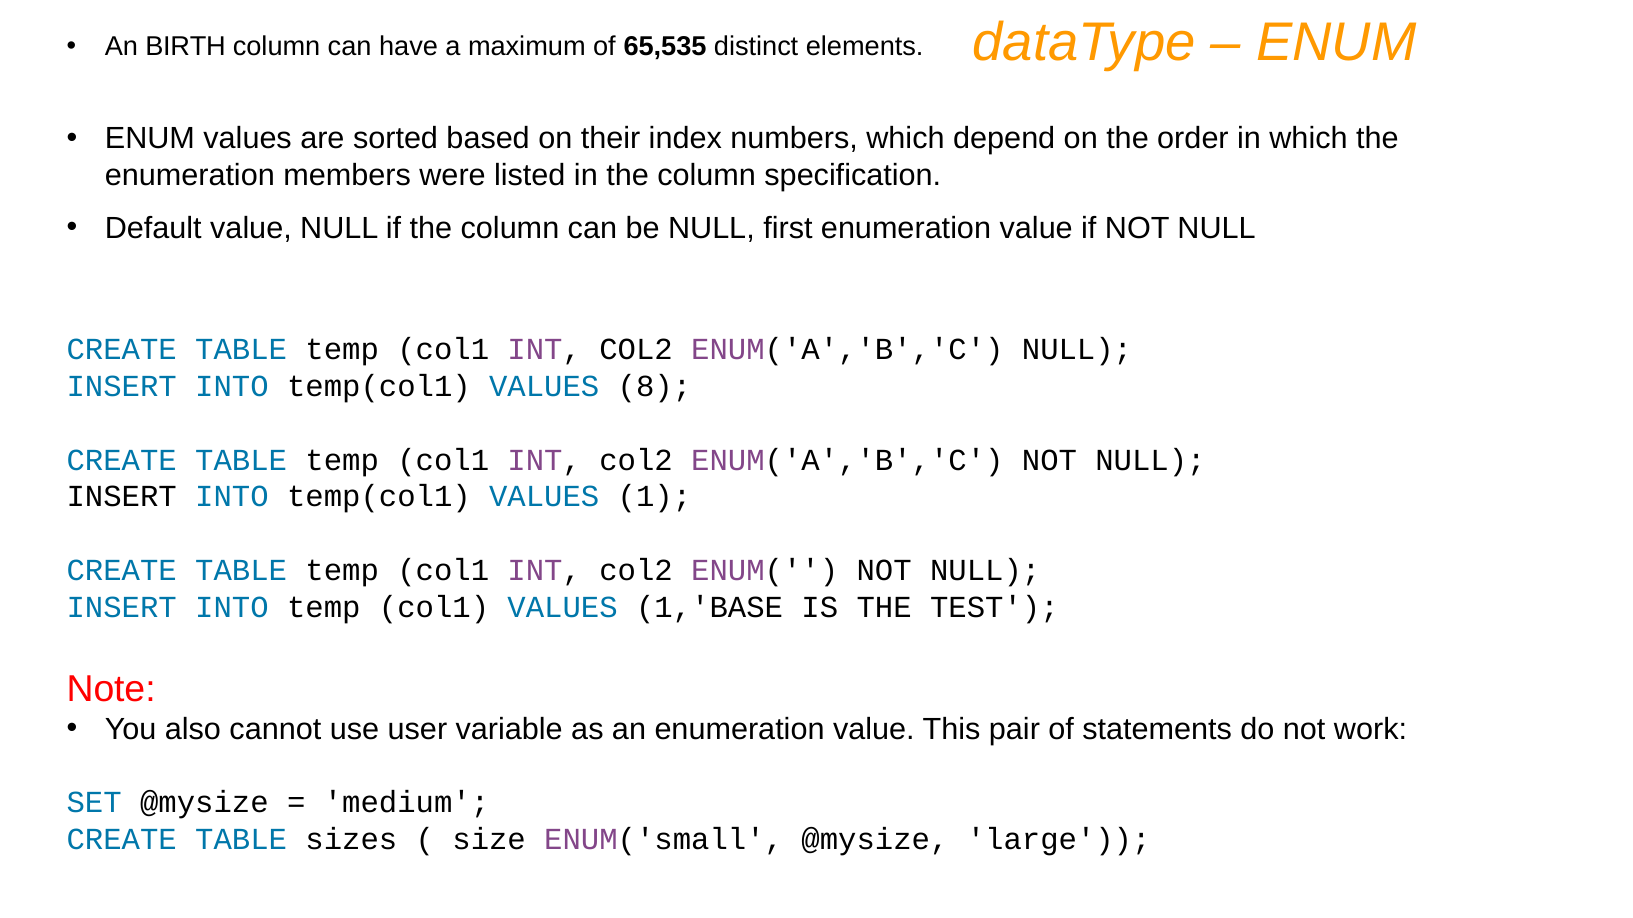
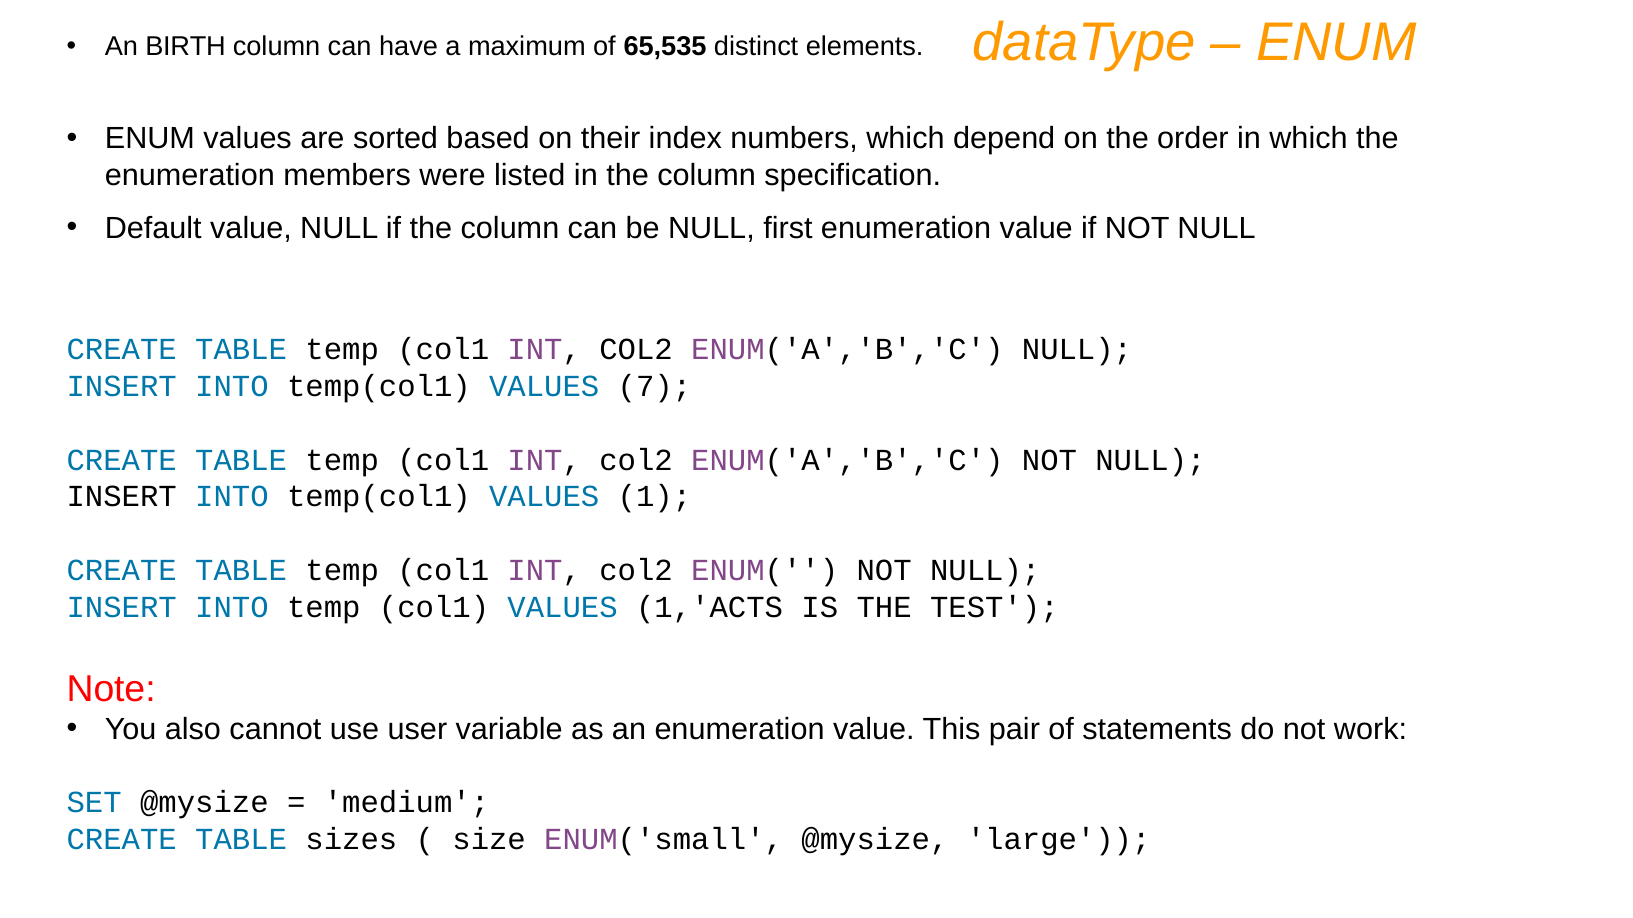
8: 8 -> 7
1,'BASE: 1,'BASE -> 1,'ACTS
